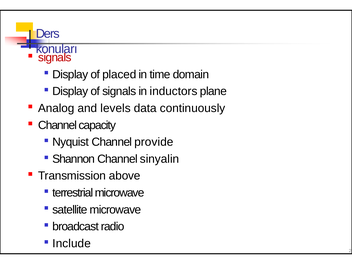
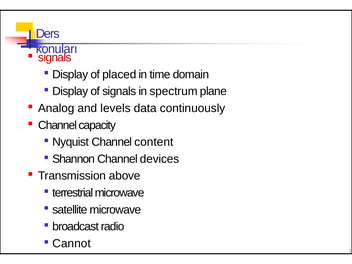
inductors: inductors -> spectrum
provide: provide -> content
sinyalin: sinyalin -> devices
Include: Include -> Cannot
